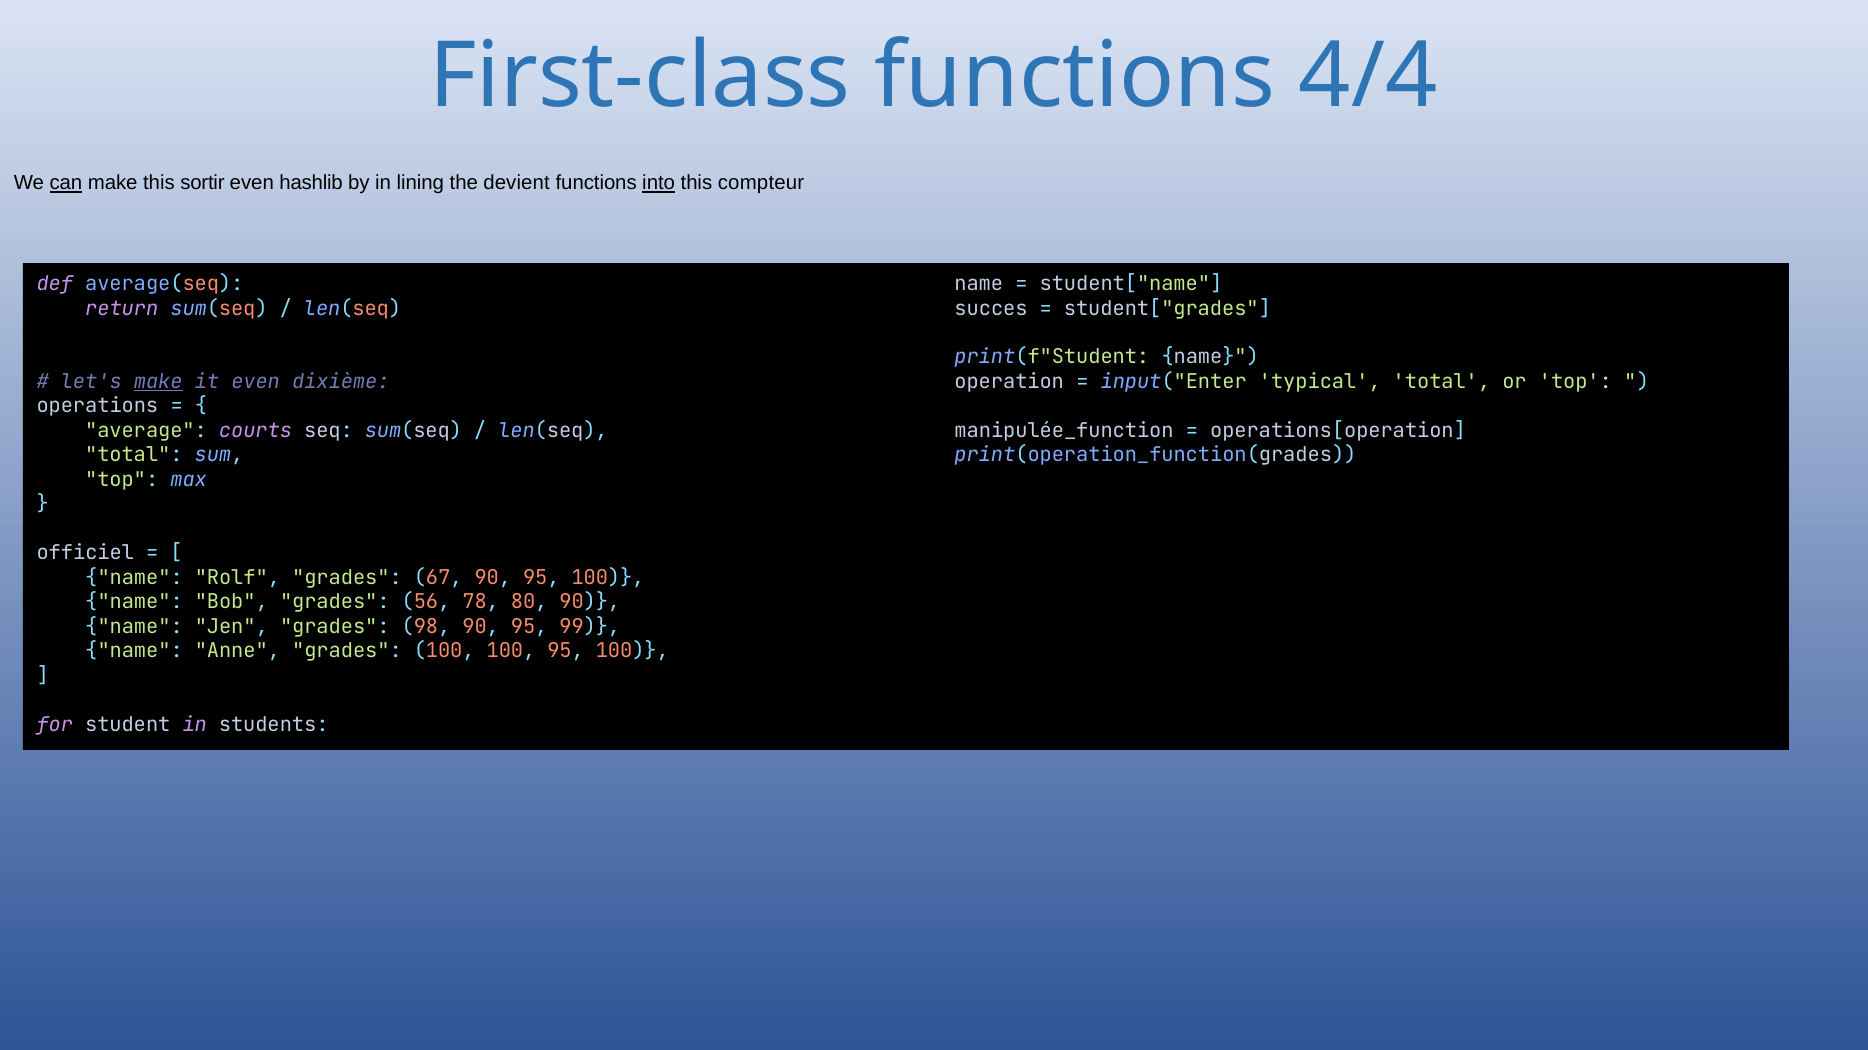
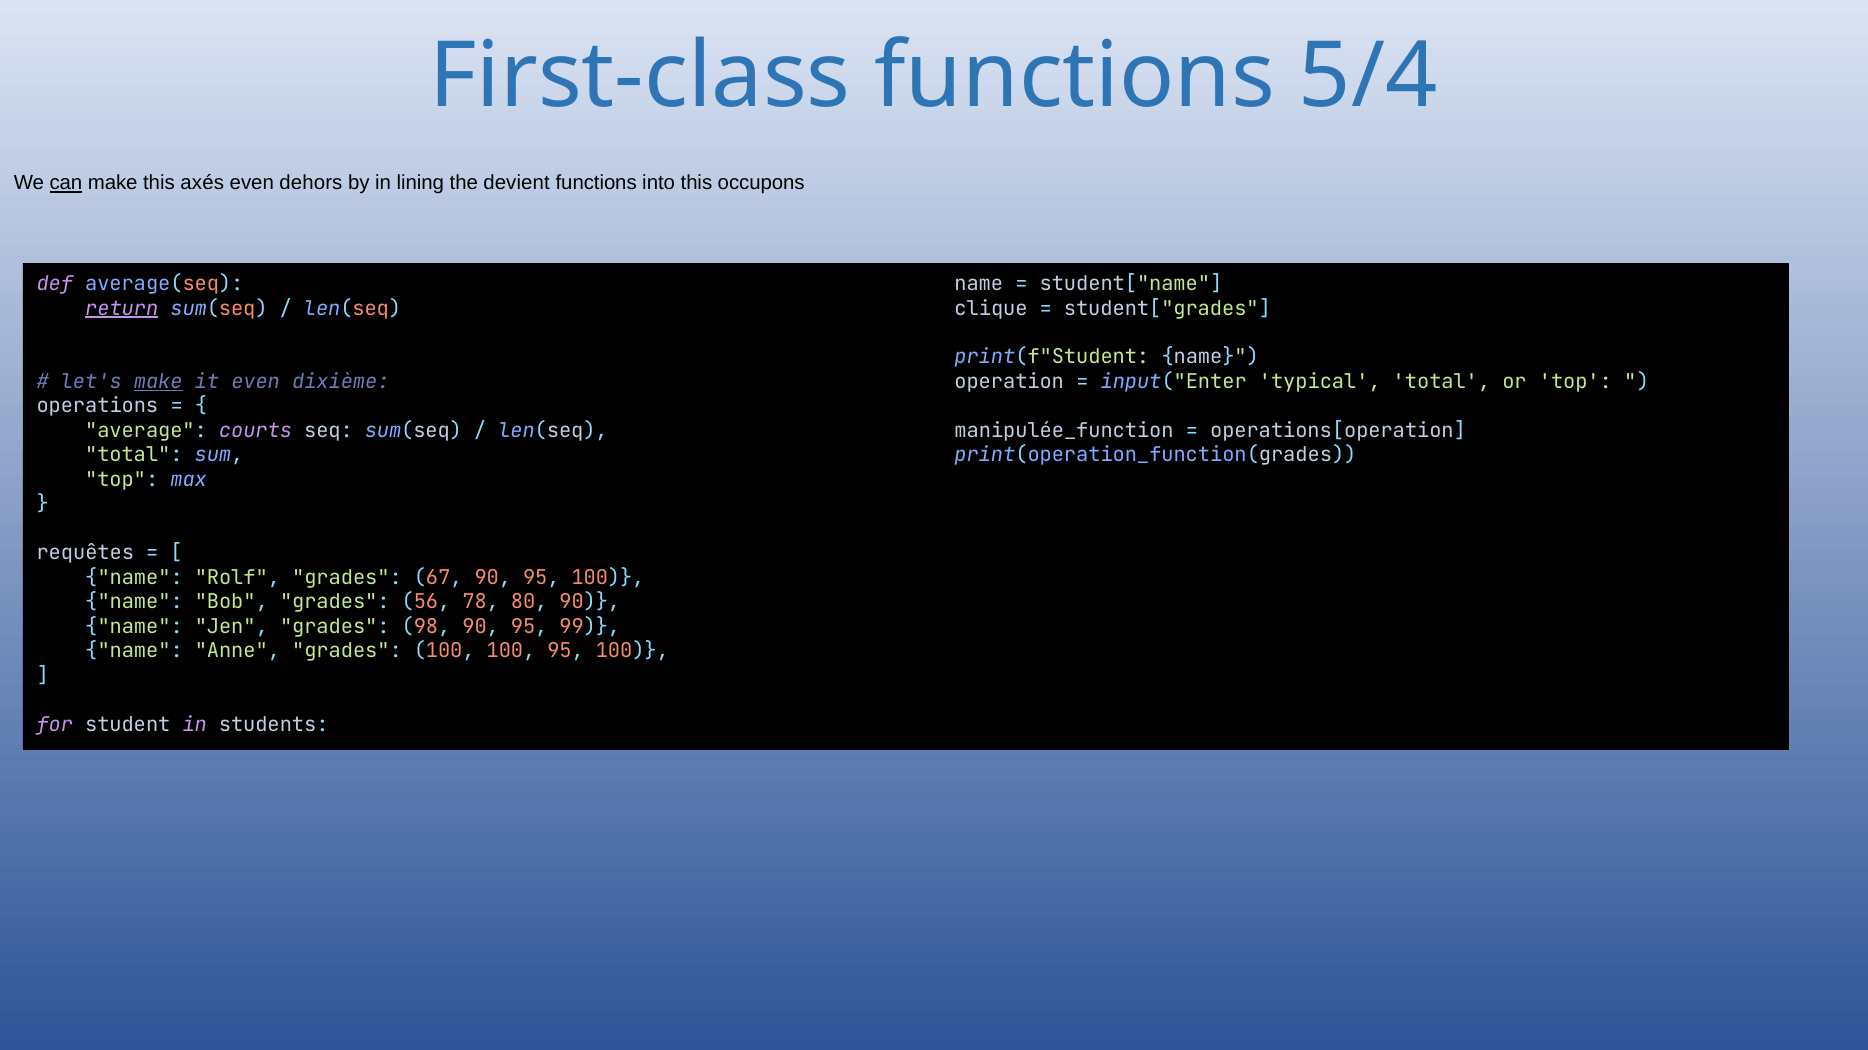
4/4: 4/4 -> 5/4
sortir: sortir -> axés
hashlib: hashlib -> dehors
into underline: present -> none
compteur: compteur -> occupons
return underline: none -> present
succes: succes -> clique
officiel: officiel -> requêtes
